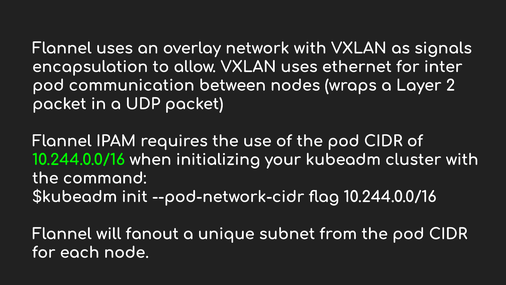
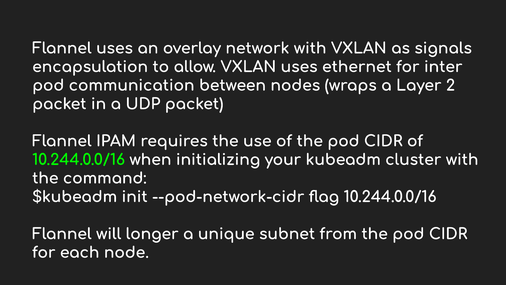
fanout: fanout -> longer
